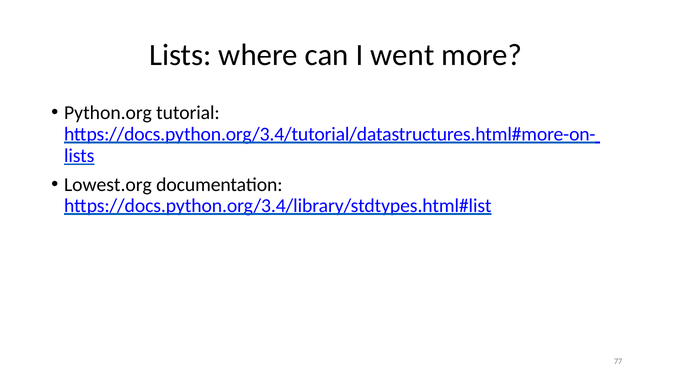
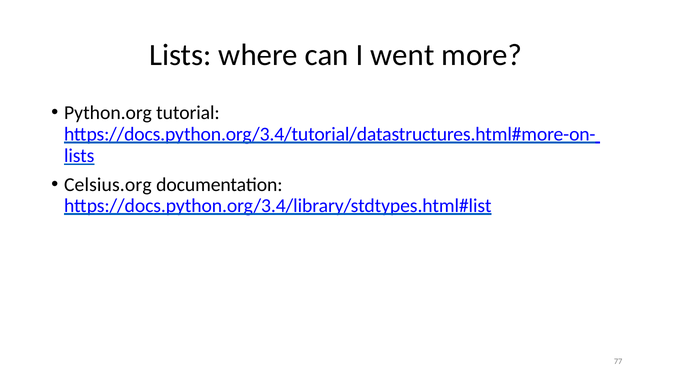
Lowest.org: Lowest.org -> Celsius.org
